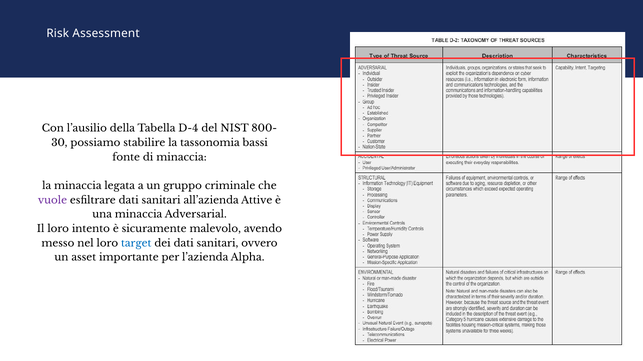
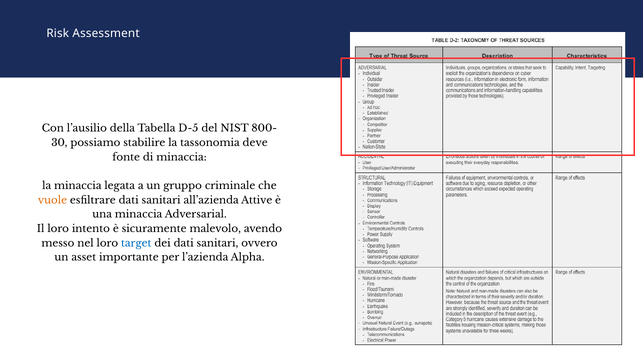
D-4: D-4 -> D-5
bassi: bassi -> deve
vuole colour: purple -> orange
